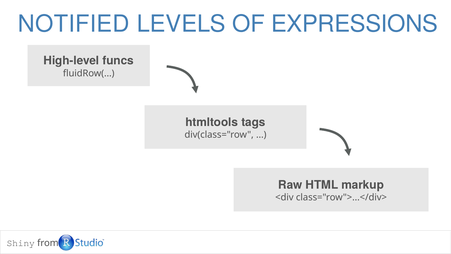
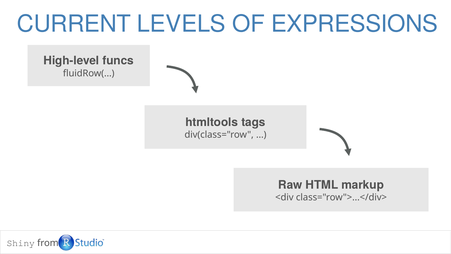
NOTIFIED: NOTIFIED -> CURRENT
